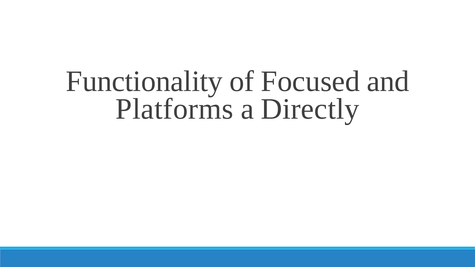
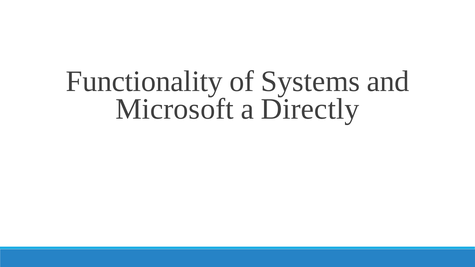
Focused: Focused -> Systems
Platforms: Platforms -> Microsoft
